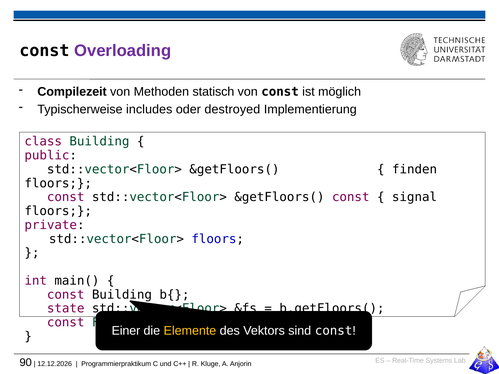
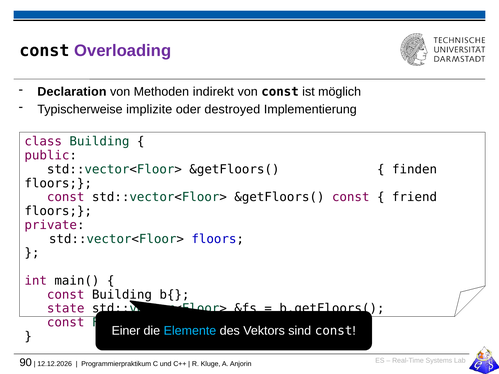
Compilezeit: Compilezeit -> Declaration
statisch: statisch -> indirekt
includes: includes -> implizite
signal: signal -> friend
Elemente colour: yellow -> light blue
